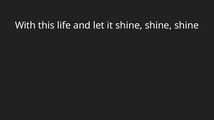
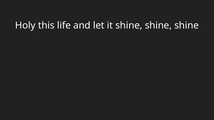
With: With -> Holy
